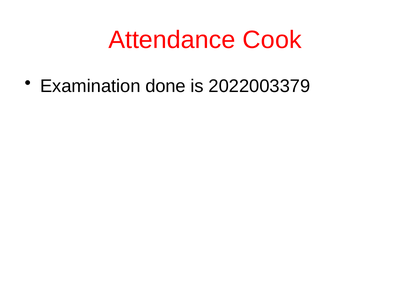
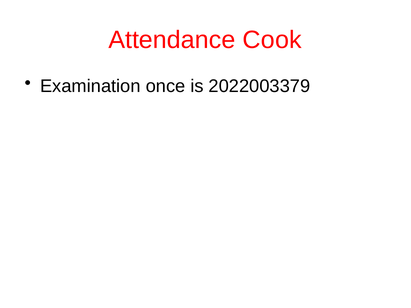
done: done -> once
